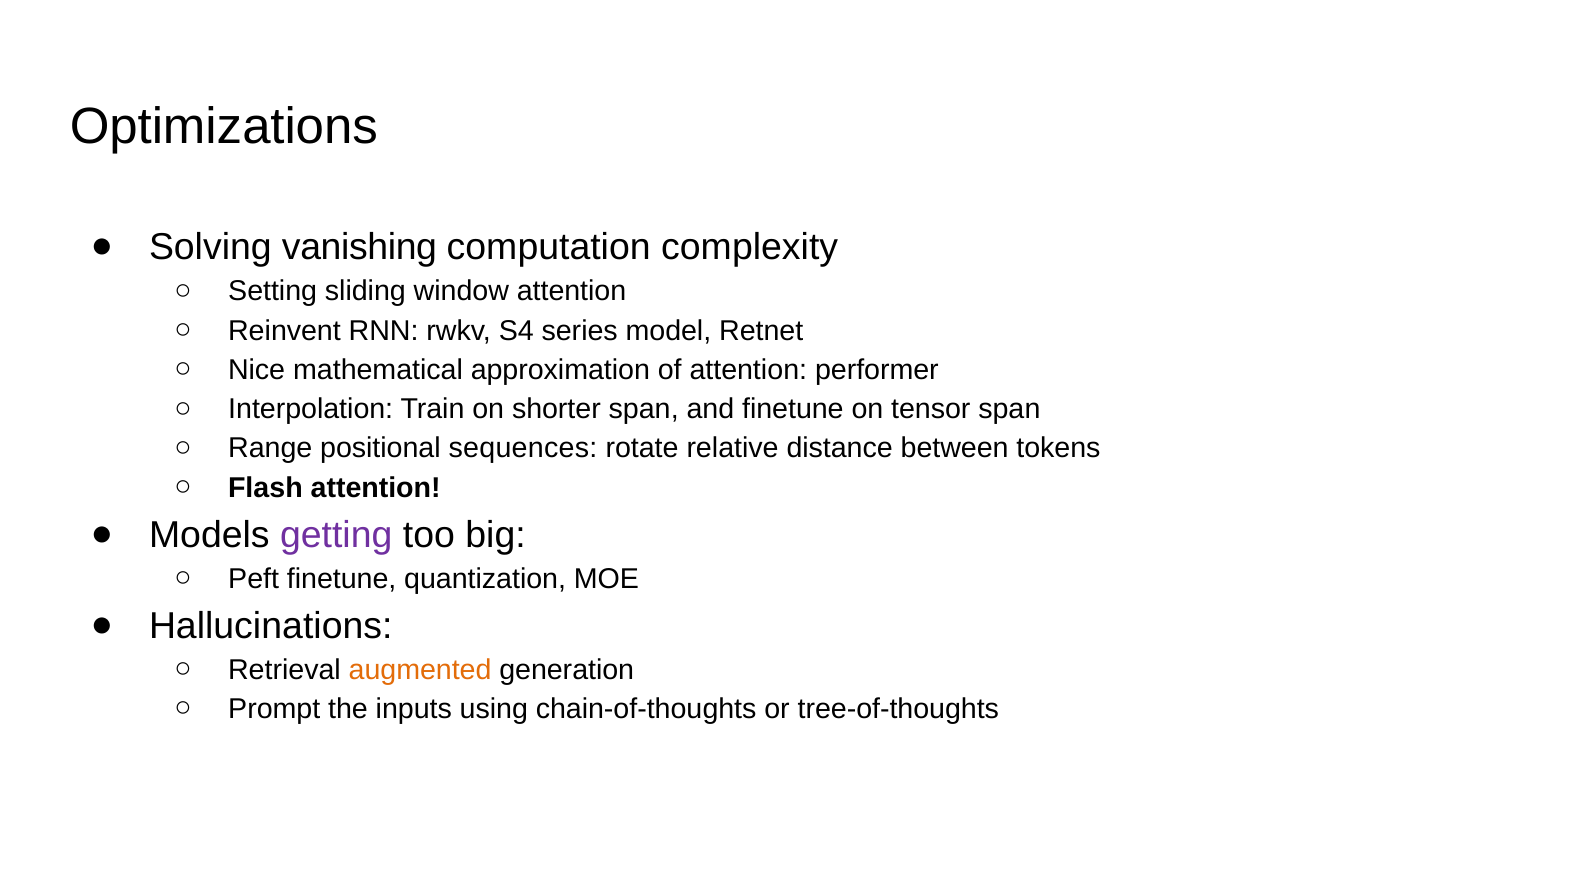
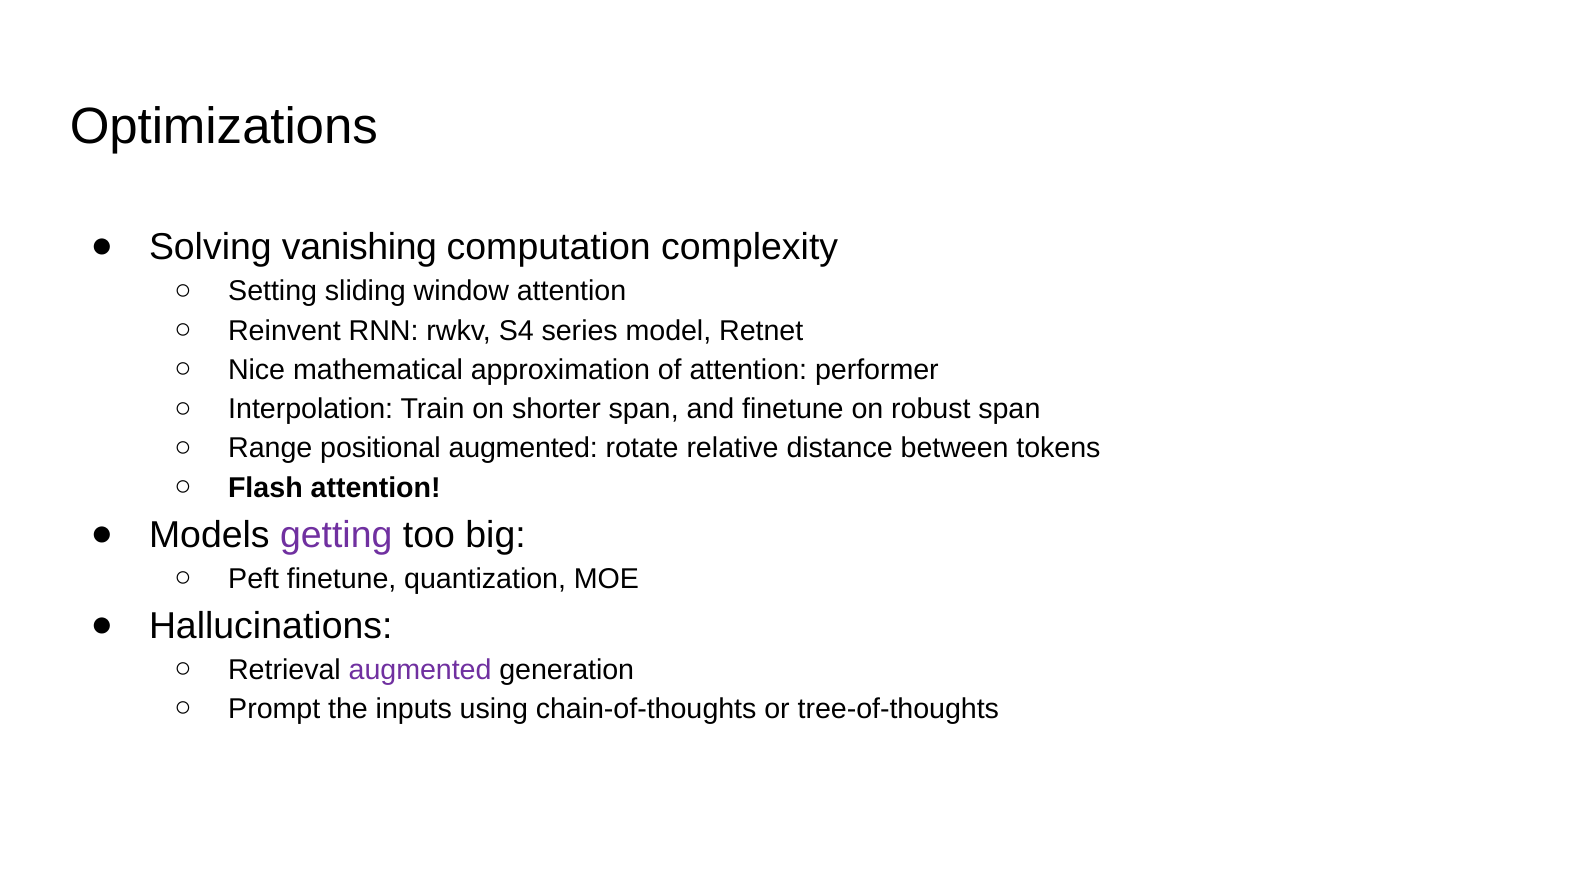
tensor: tensor -> robust
positional sequences: sequences -> augmented
augmented at (420, 670) colour: orange -> purple
